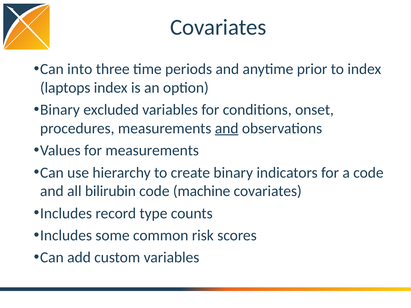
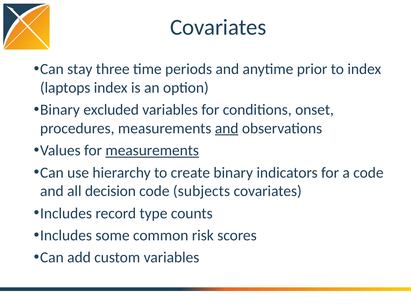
into: into -> stay
measurements at (152, 151) underline: none -> present
bilirubin: bilirubin -> decision
machine: machine -> subjects
